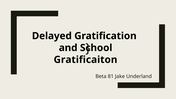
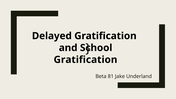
Gratificaiton at (86, 60): Gratificaiton -> Gratification
